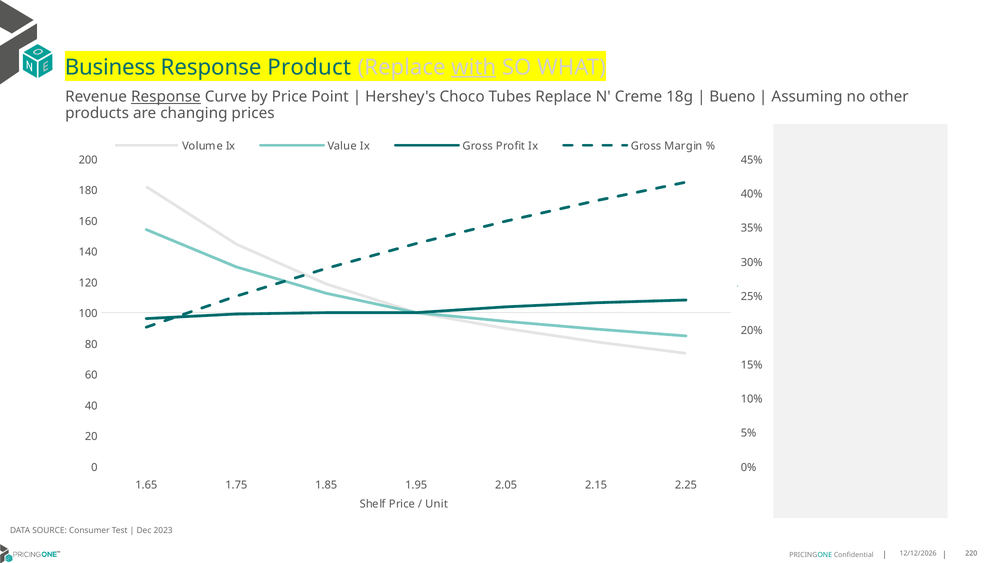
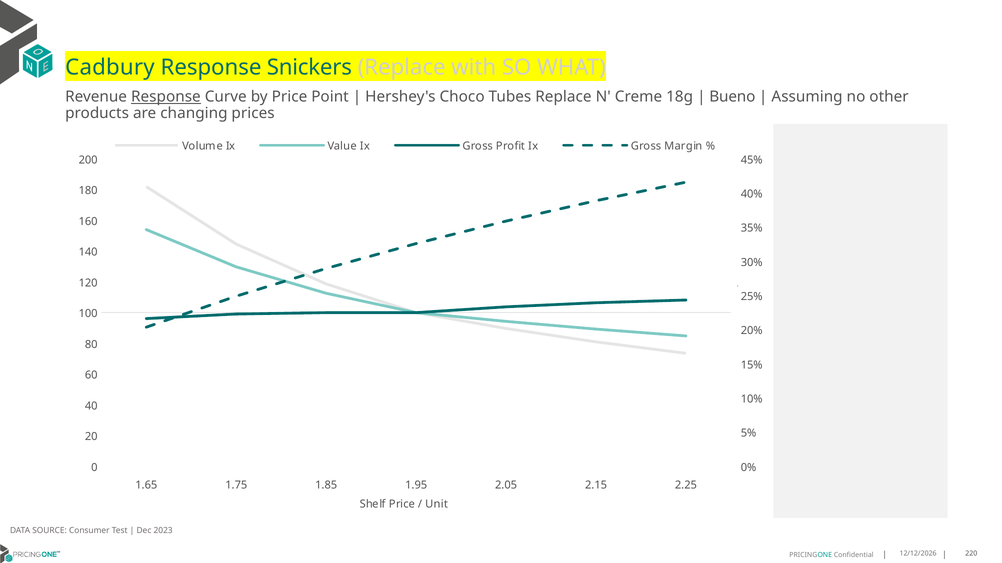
Business: Business -> Cadbury
Product: Product -> Snickers
with underline: present -> none
